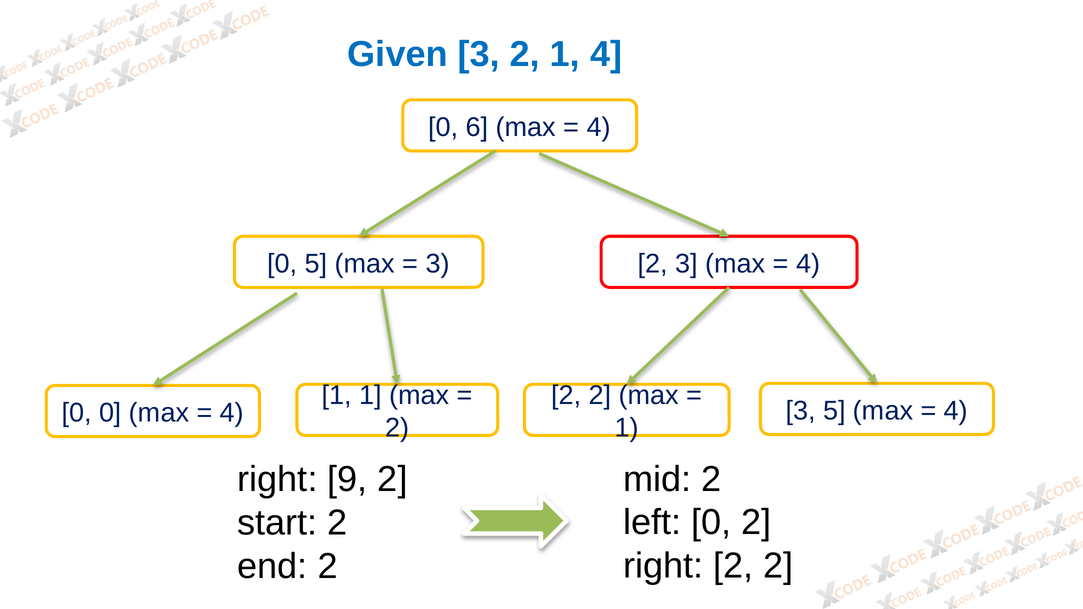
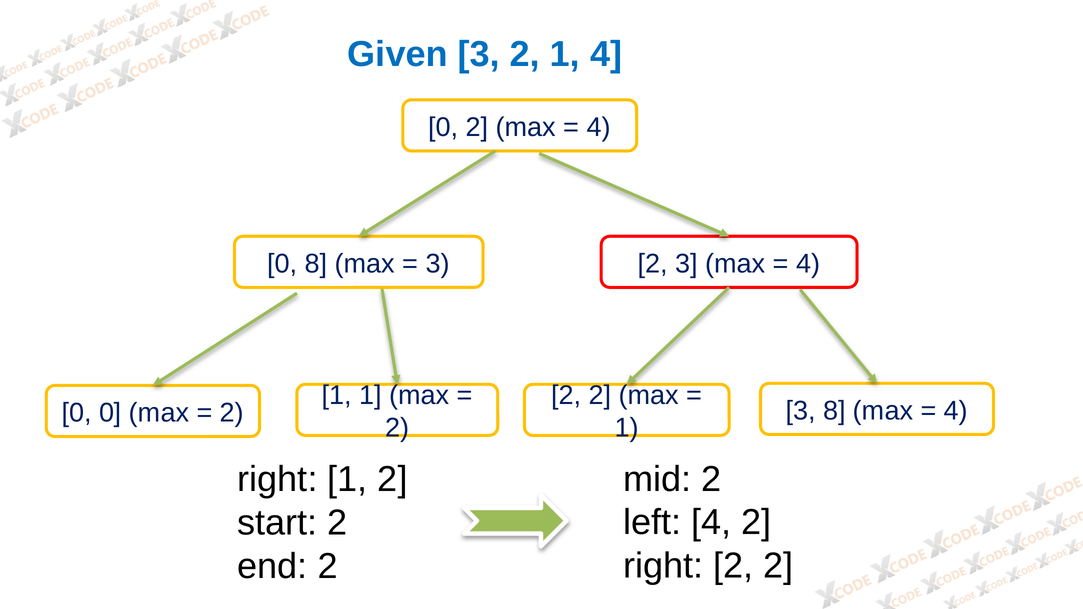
0 6: 6 -> 2
0 5: 5 -> 8
3 5: 5 -> 8
4 at (232, 413): 4 -> 2
right 9: 9 -> 1
left 0: 0 -> 4
